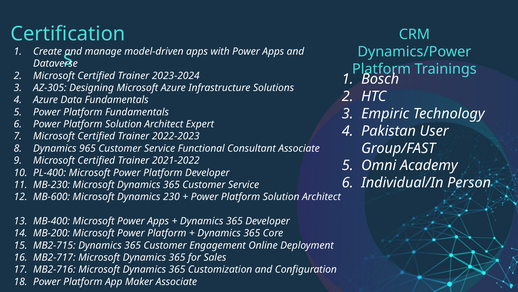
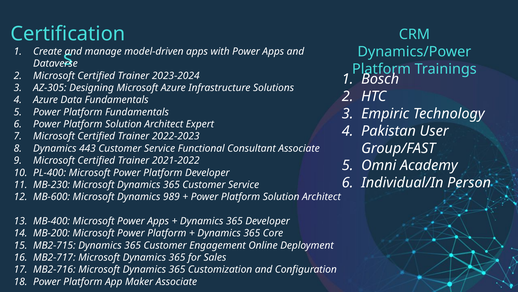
965: 965 -> 443
230: 230 -> 989
